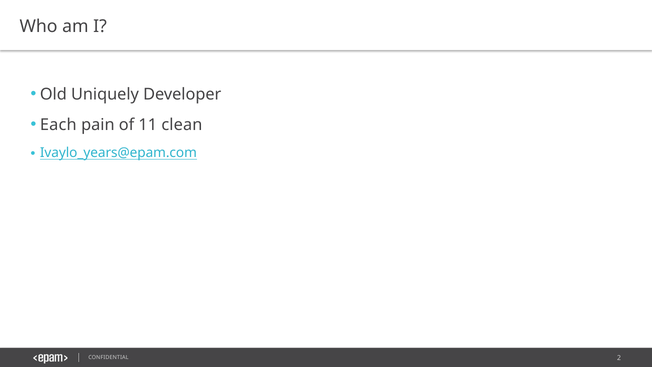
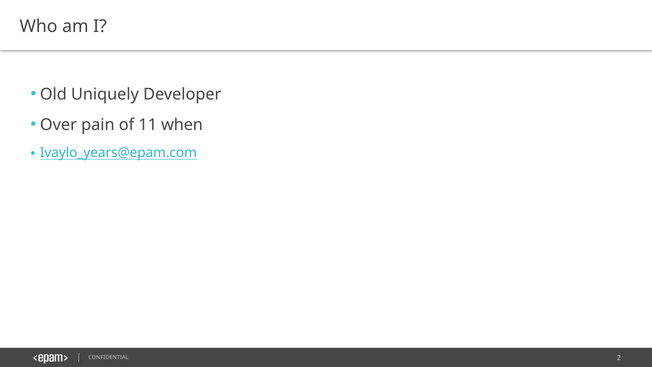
Each: Each -> Over
clean: clean -> when
